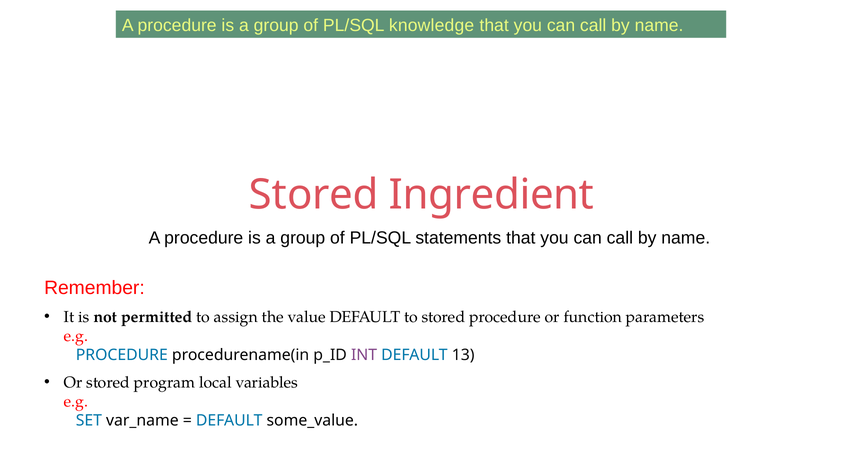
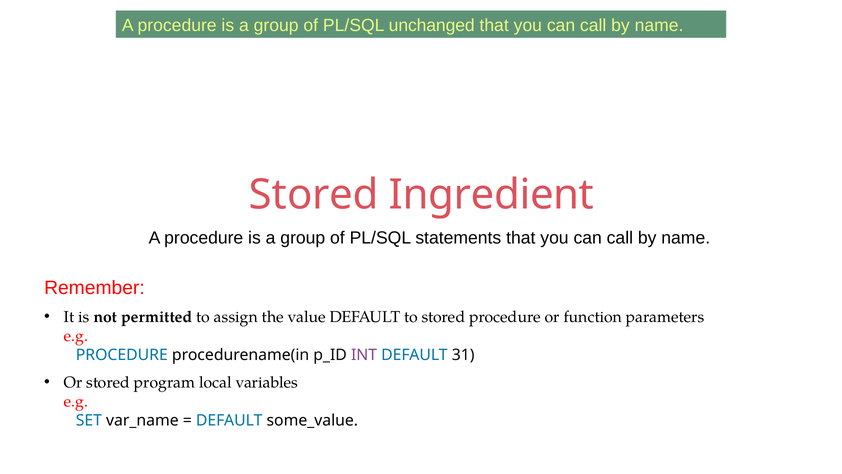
knowledge: knowledge -> unchanged
13: 13 -> 31
